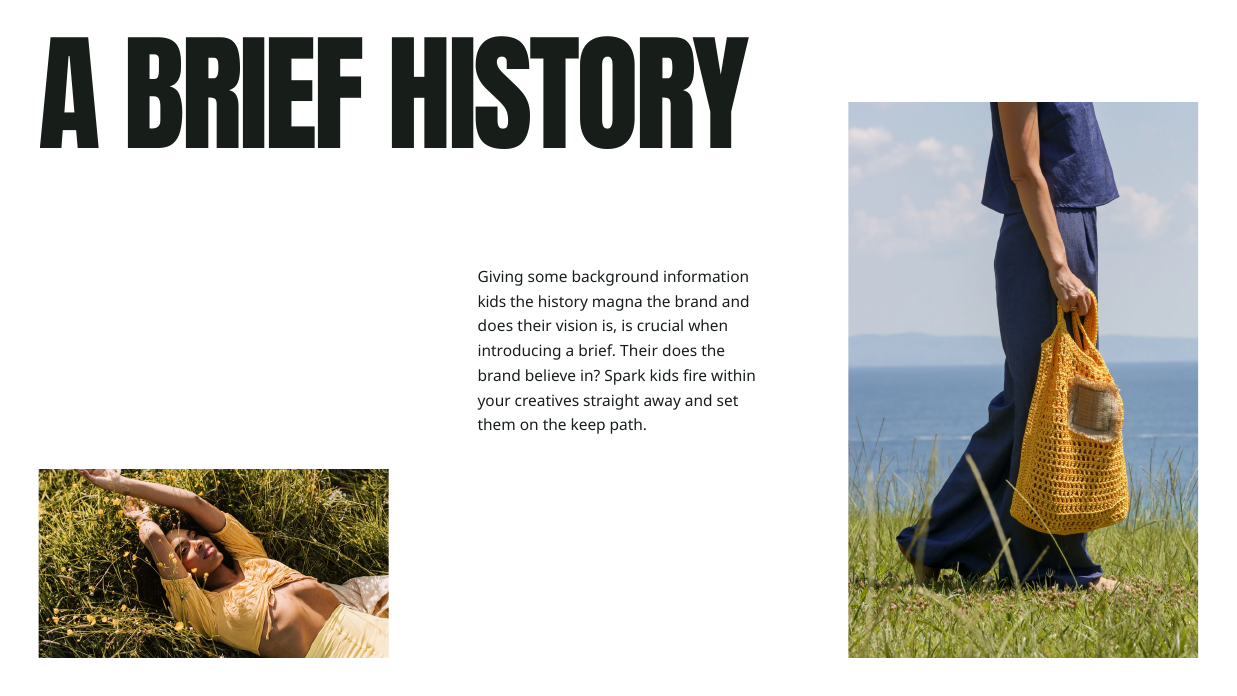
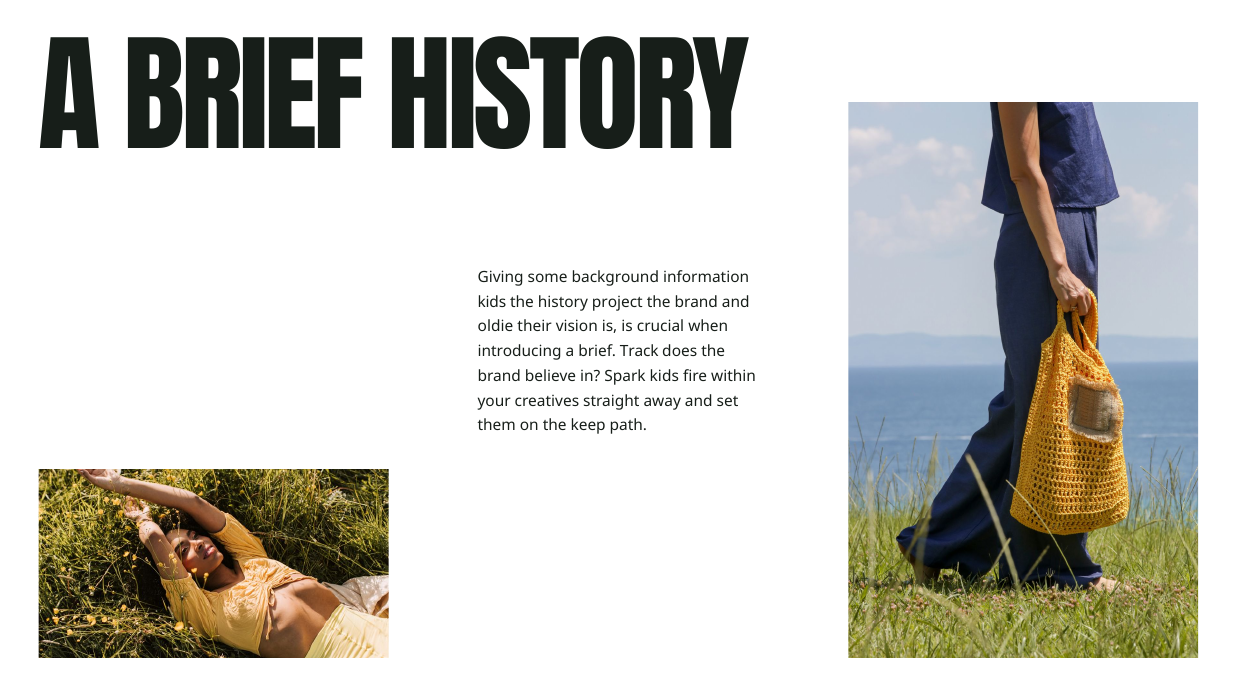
magna: magna -> project
does at (495, 327): does -> oldie
brief Their: Their -> Track
